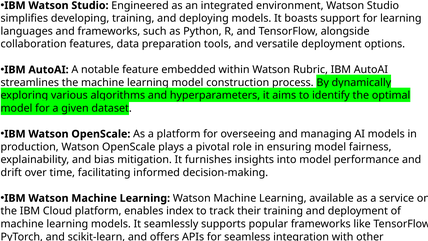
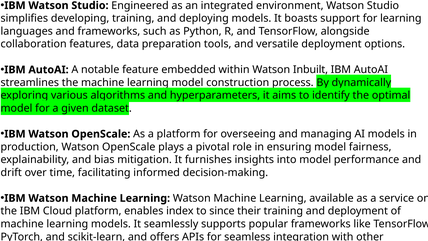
Rubric: Rubric -> Inbuilt
track: track -> since
